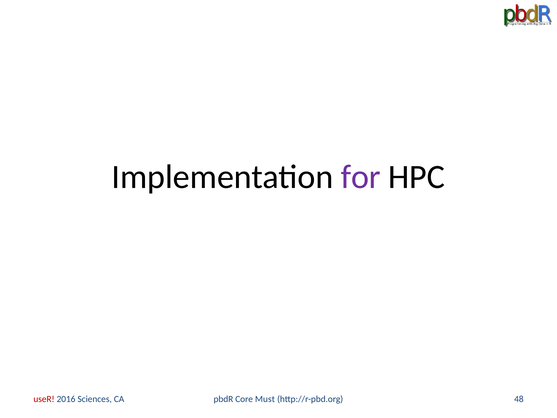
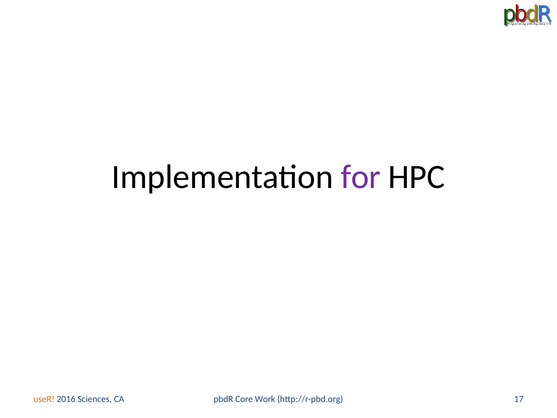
Must: Must -> Work
48: 48 -> 17
useR colour: red -> orange
